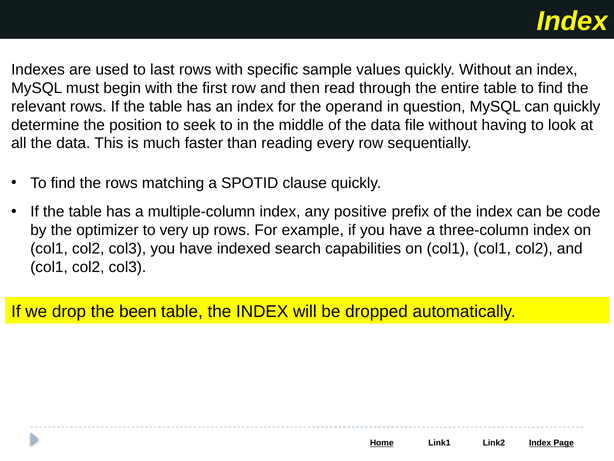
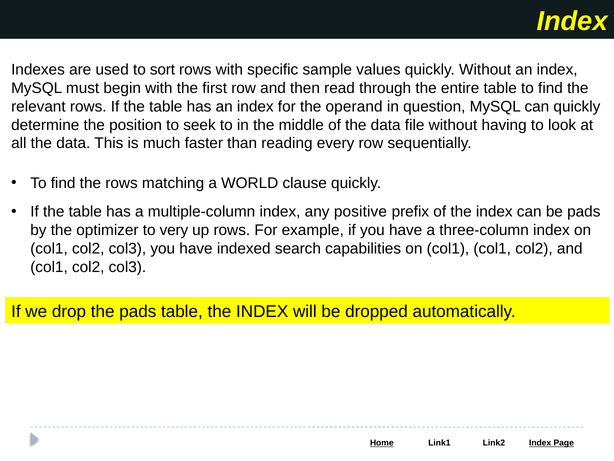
last: last -> sort
SPOTID: SPOTID -> WORLD
be code: code -> pads
the been: been -> pads
